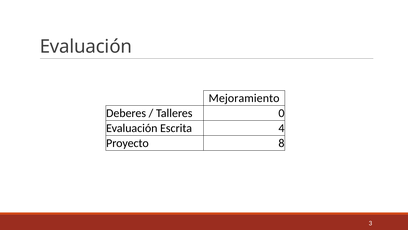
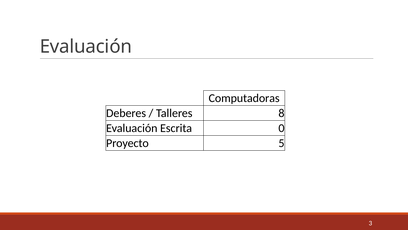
Mejoramiento: Mejoramiento -> Computadoras
0: 0 -> 8
4: 4 -> 0
8: 8 -> 5
